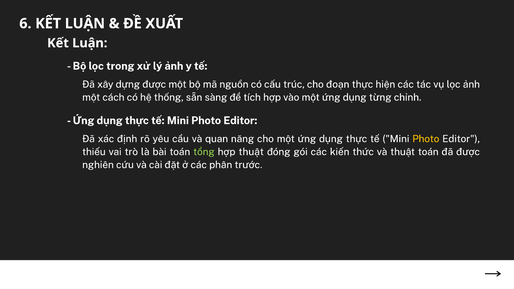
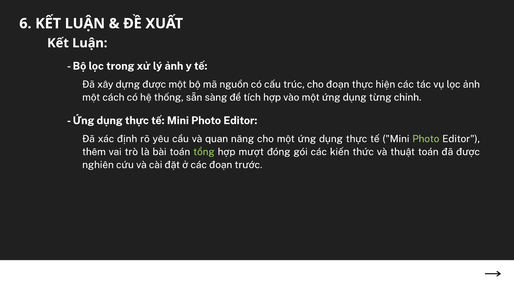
Photo at (426, 139) colour: yellow -> light green
thiếu: thiếu -> thêm
hợp thuật: thuật -> mượt
các phân: phân -> đoạn
